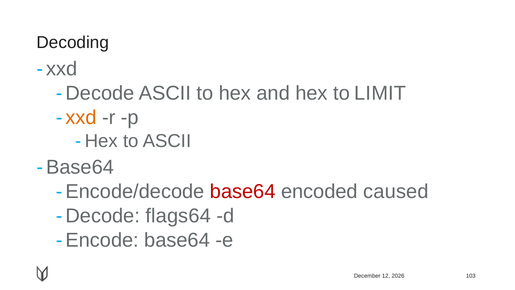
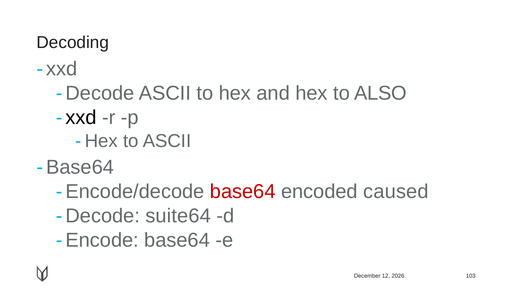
LIMIT: LIMIT -> ALSO
xxd at (81, 117) colour: orange -> black
flags64: flags64 -> suite64
